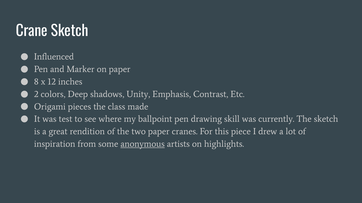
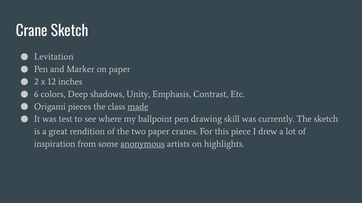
Influenced: Influenced -> Levitation
8: 8 -> 2
2: 2 -> 6
made underline: none -> present
